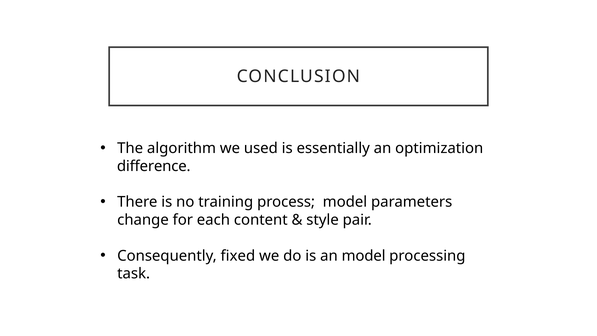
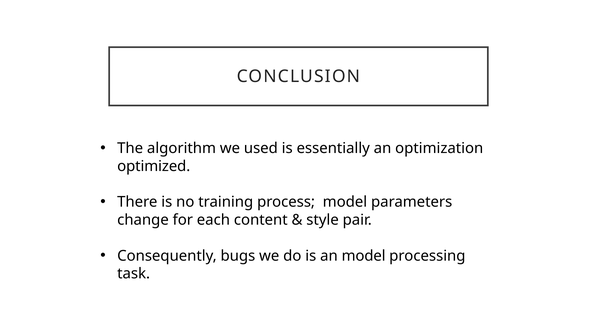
difference: difference -> optimized
fixed: fixed -> bugs
